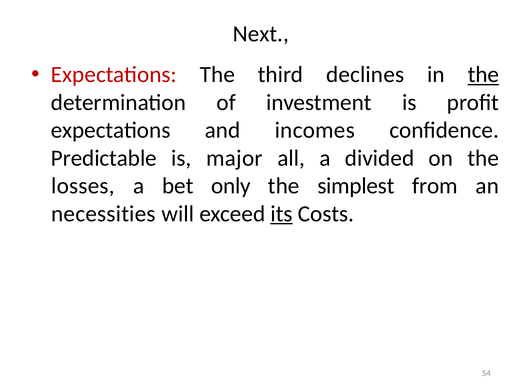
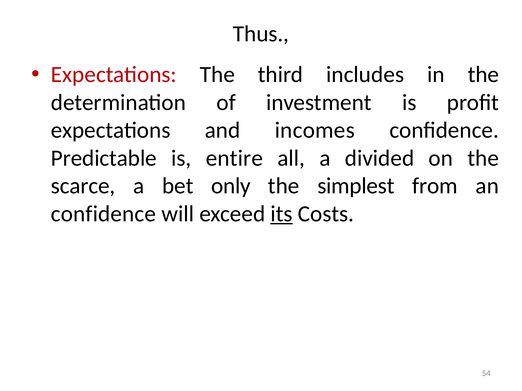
Next: Next -> Thus
declines: declines -> includes
the at (483, 75) underline: present -> none
major: major -> entire
losses: losses -> scarce
necessities at (103, 214): necessities -> confidence
